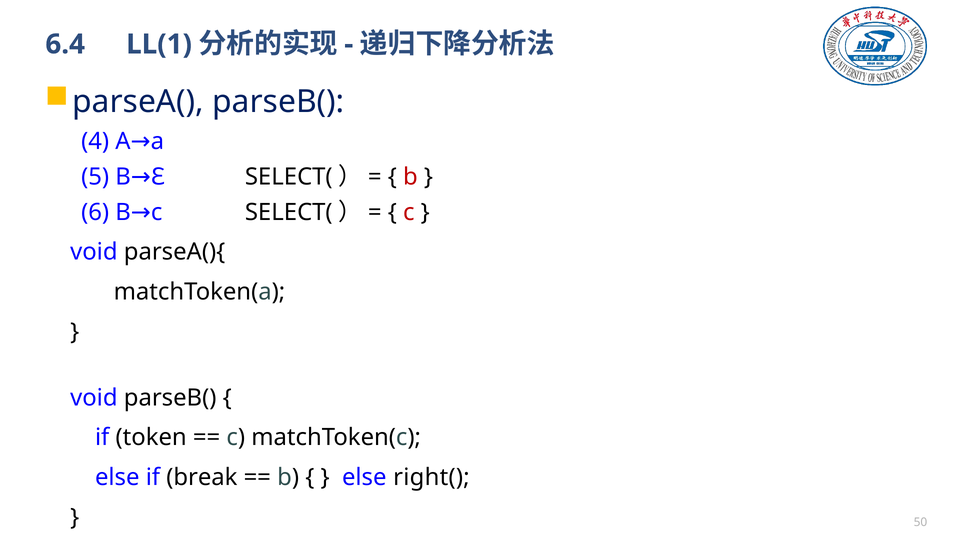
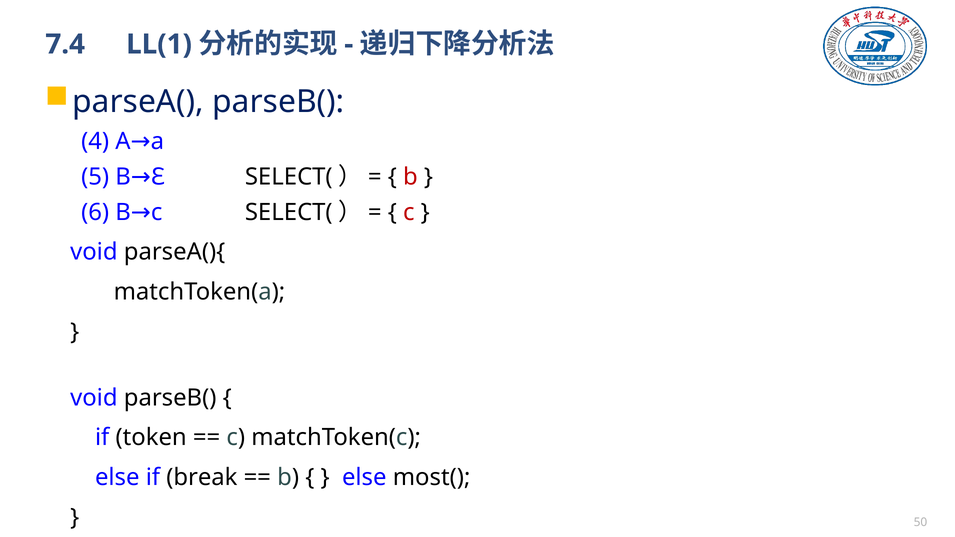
6.4: 6.4 -> 7.4
right(: right( -> most(
